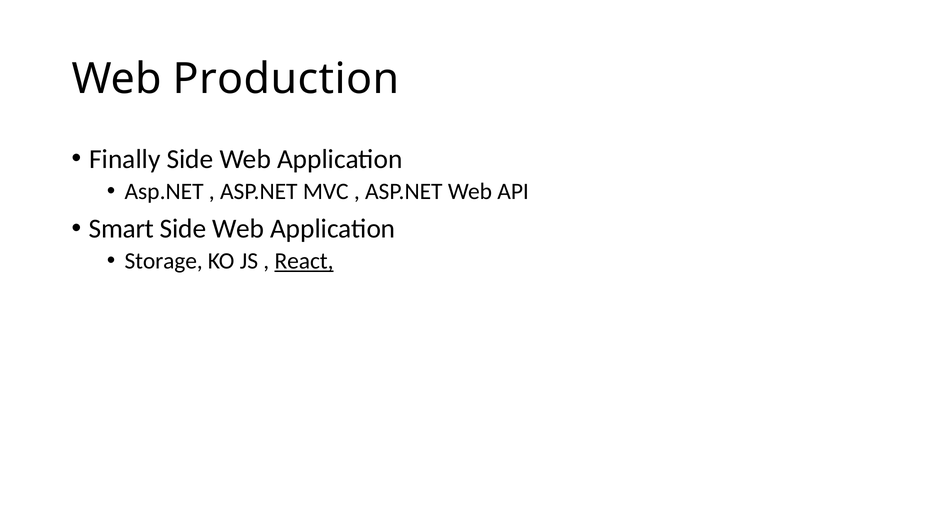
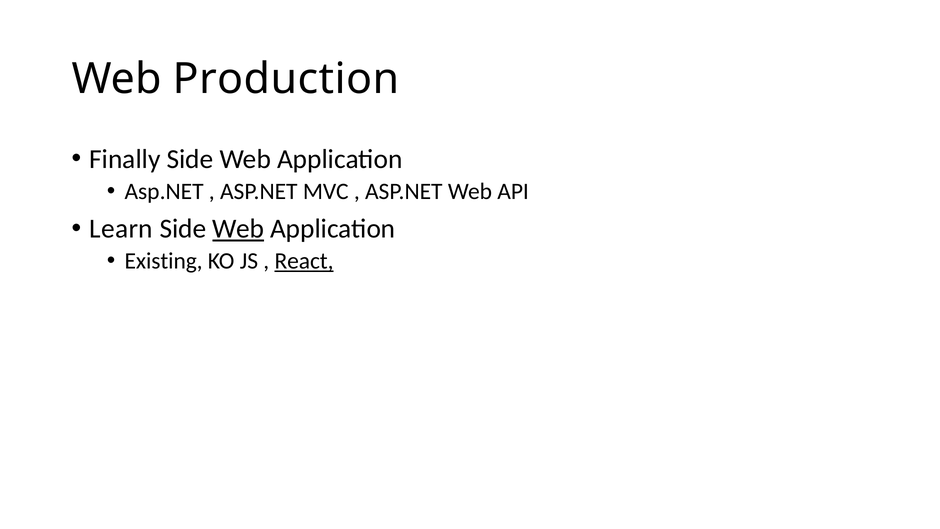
Smart: Smart -> Learn
Web at (238, 229) underline: none -> present
Storage: Storage -> Existing
